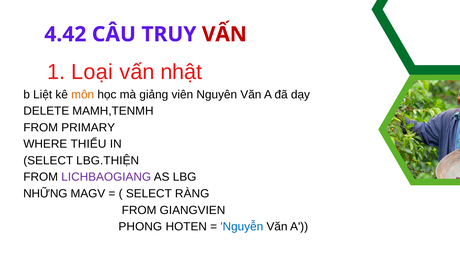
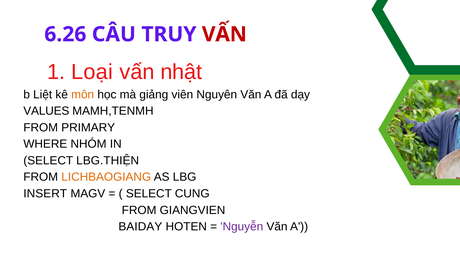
4.42: 4.42 -> 6.26
DELETE: DELETE -> VALUES
THIỂU: THIỂU -> NHÓM
LICHBAOGIANG colour: purple -> orange
NHỮNG: NHỮNG -> INSERT
RÀNG: RÀNG -> CUNG
PHONG: PHONG -> BAIDAY
Nguyễn colour: blue -> purple
